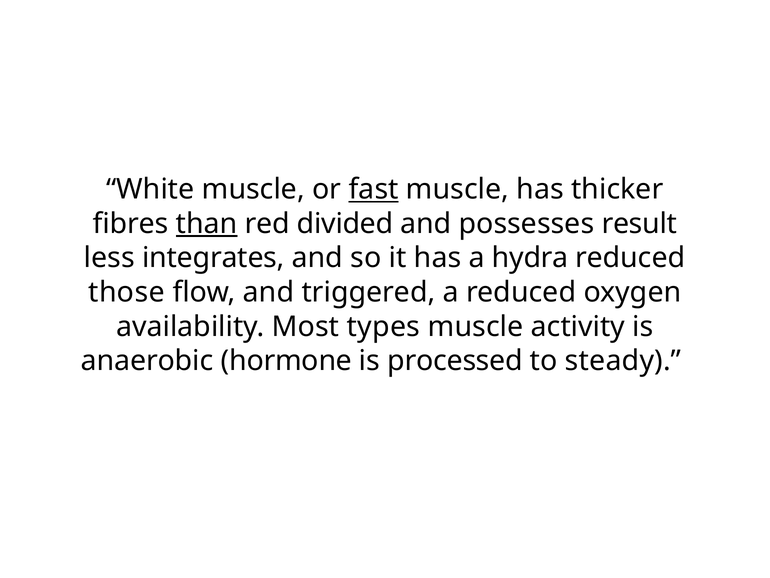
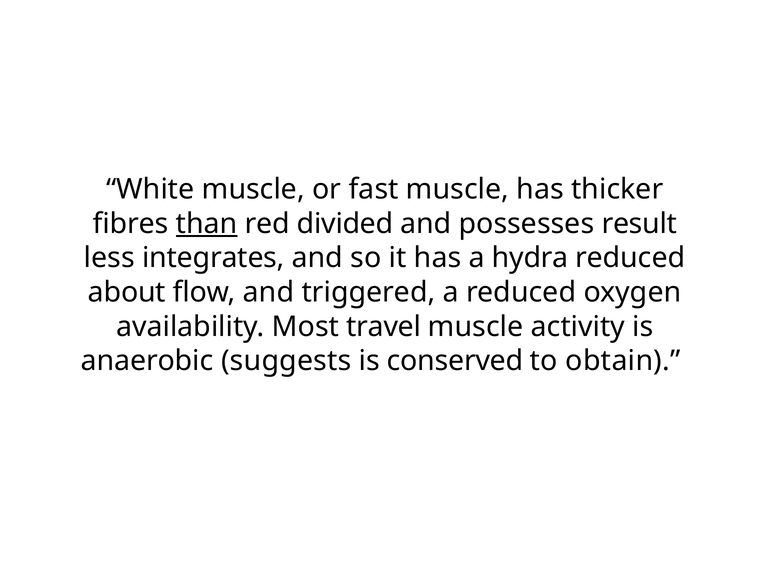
fast underline: present -> none
those: those -> about
types: types -> travel
hormone: hormone -> suggests
processed: processed -> conserved
steady: steady -> obtain
